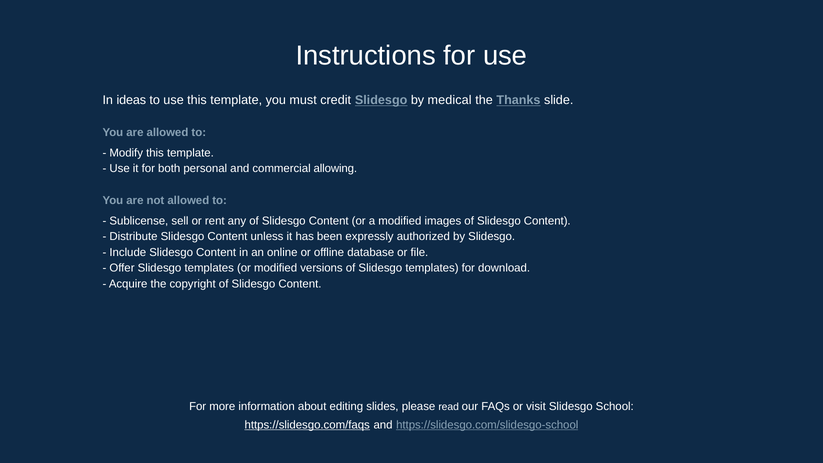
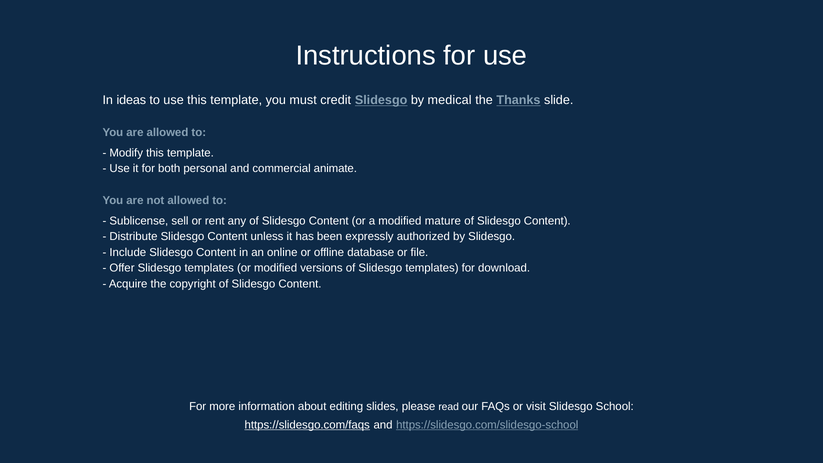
allowing: allowing -> animate
images: images -> mature
